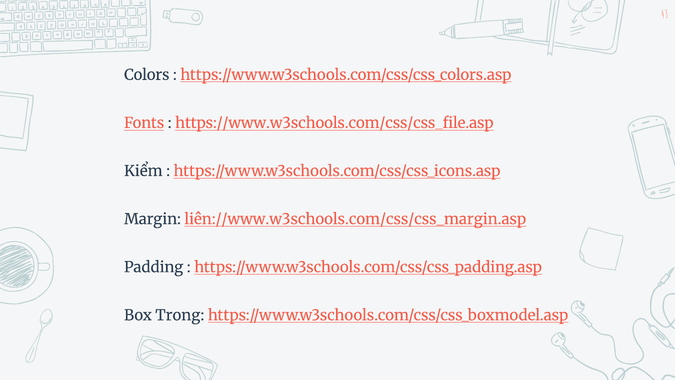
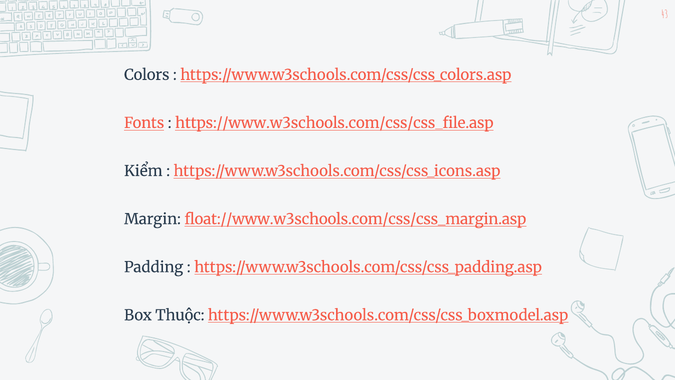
liên://www.w3schools.com/css/css_margin.asp: liên://www.w3schools.com/css/css_margin.asp -> float://www.w3schools.com/css/css_margin.asp
Trong: Trong -> Thuộc
